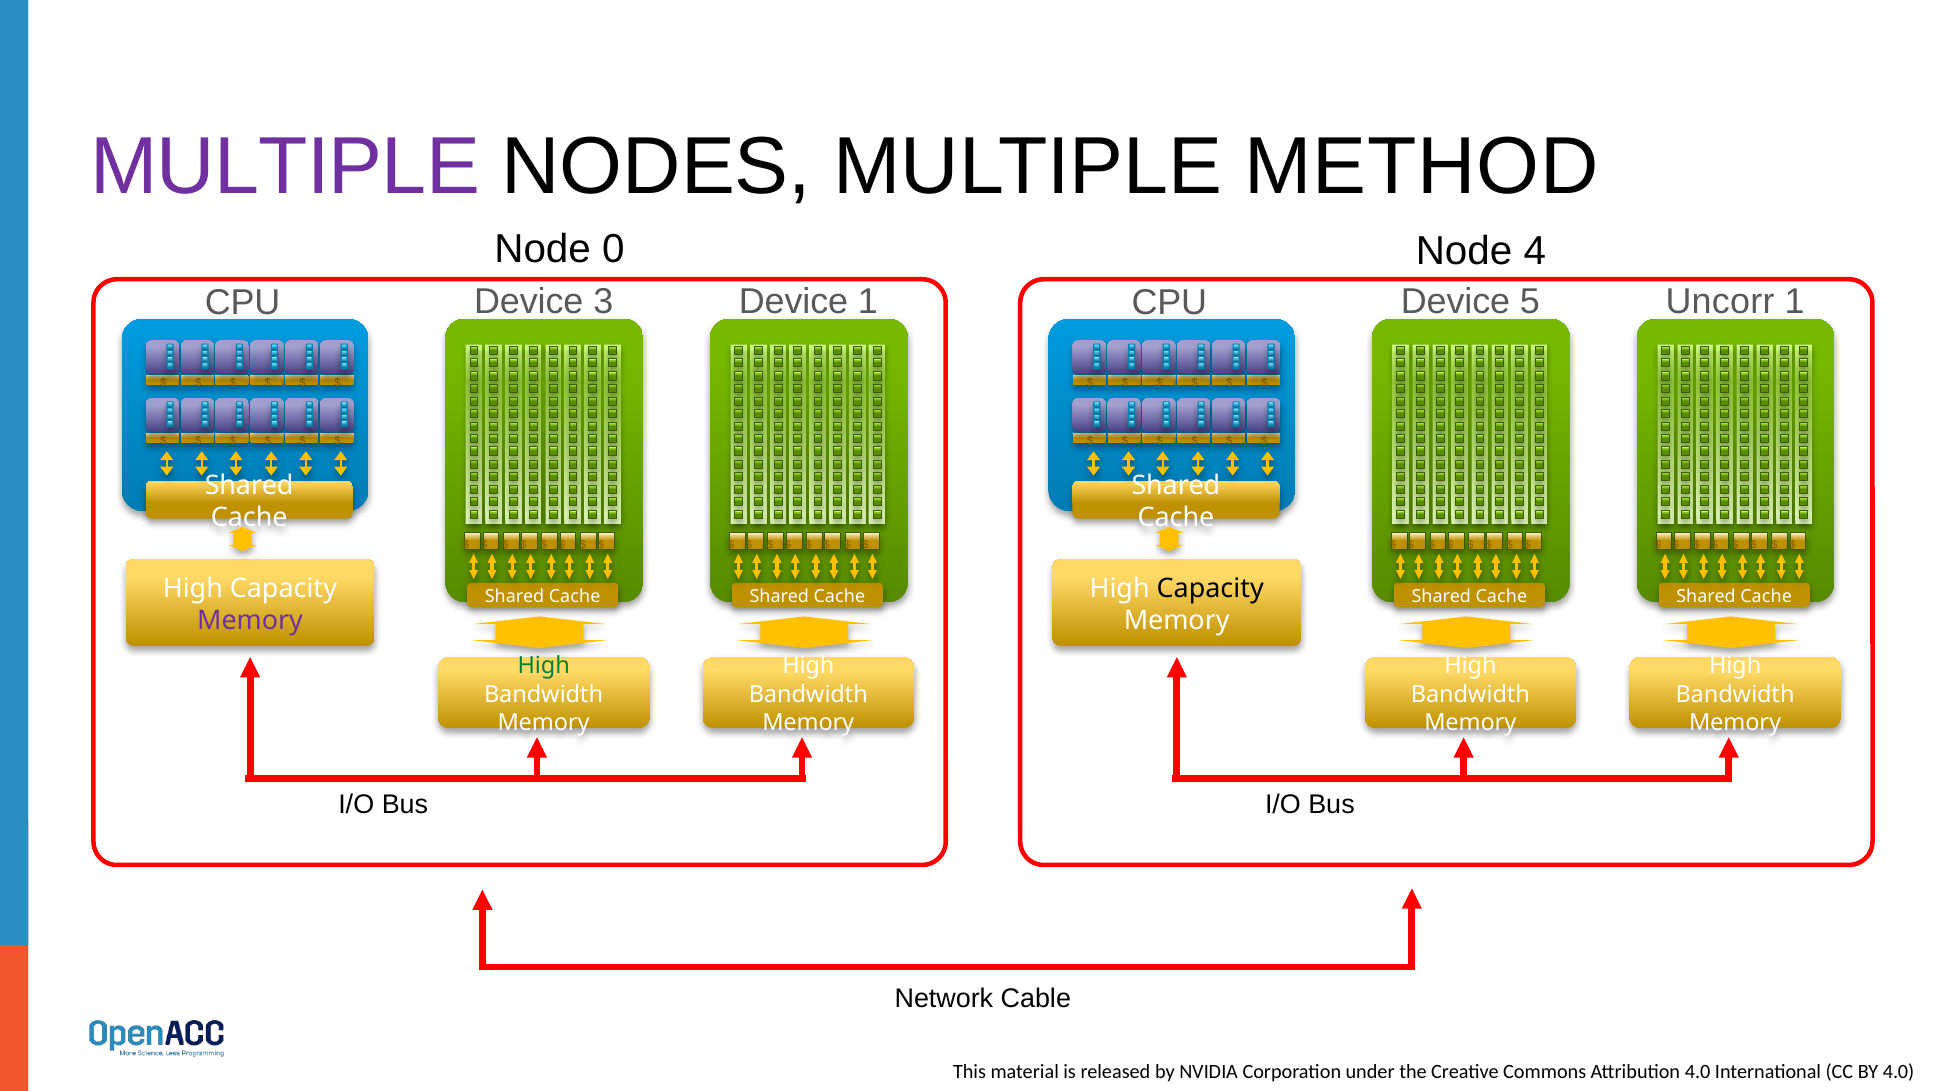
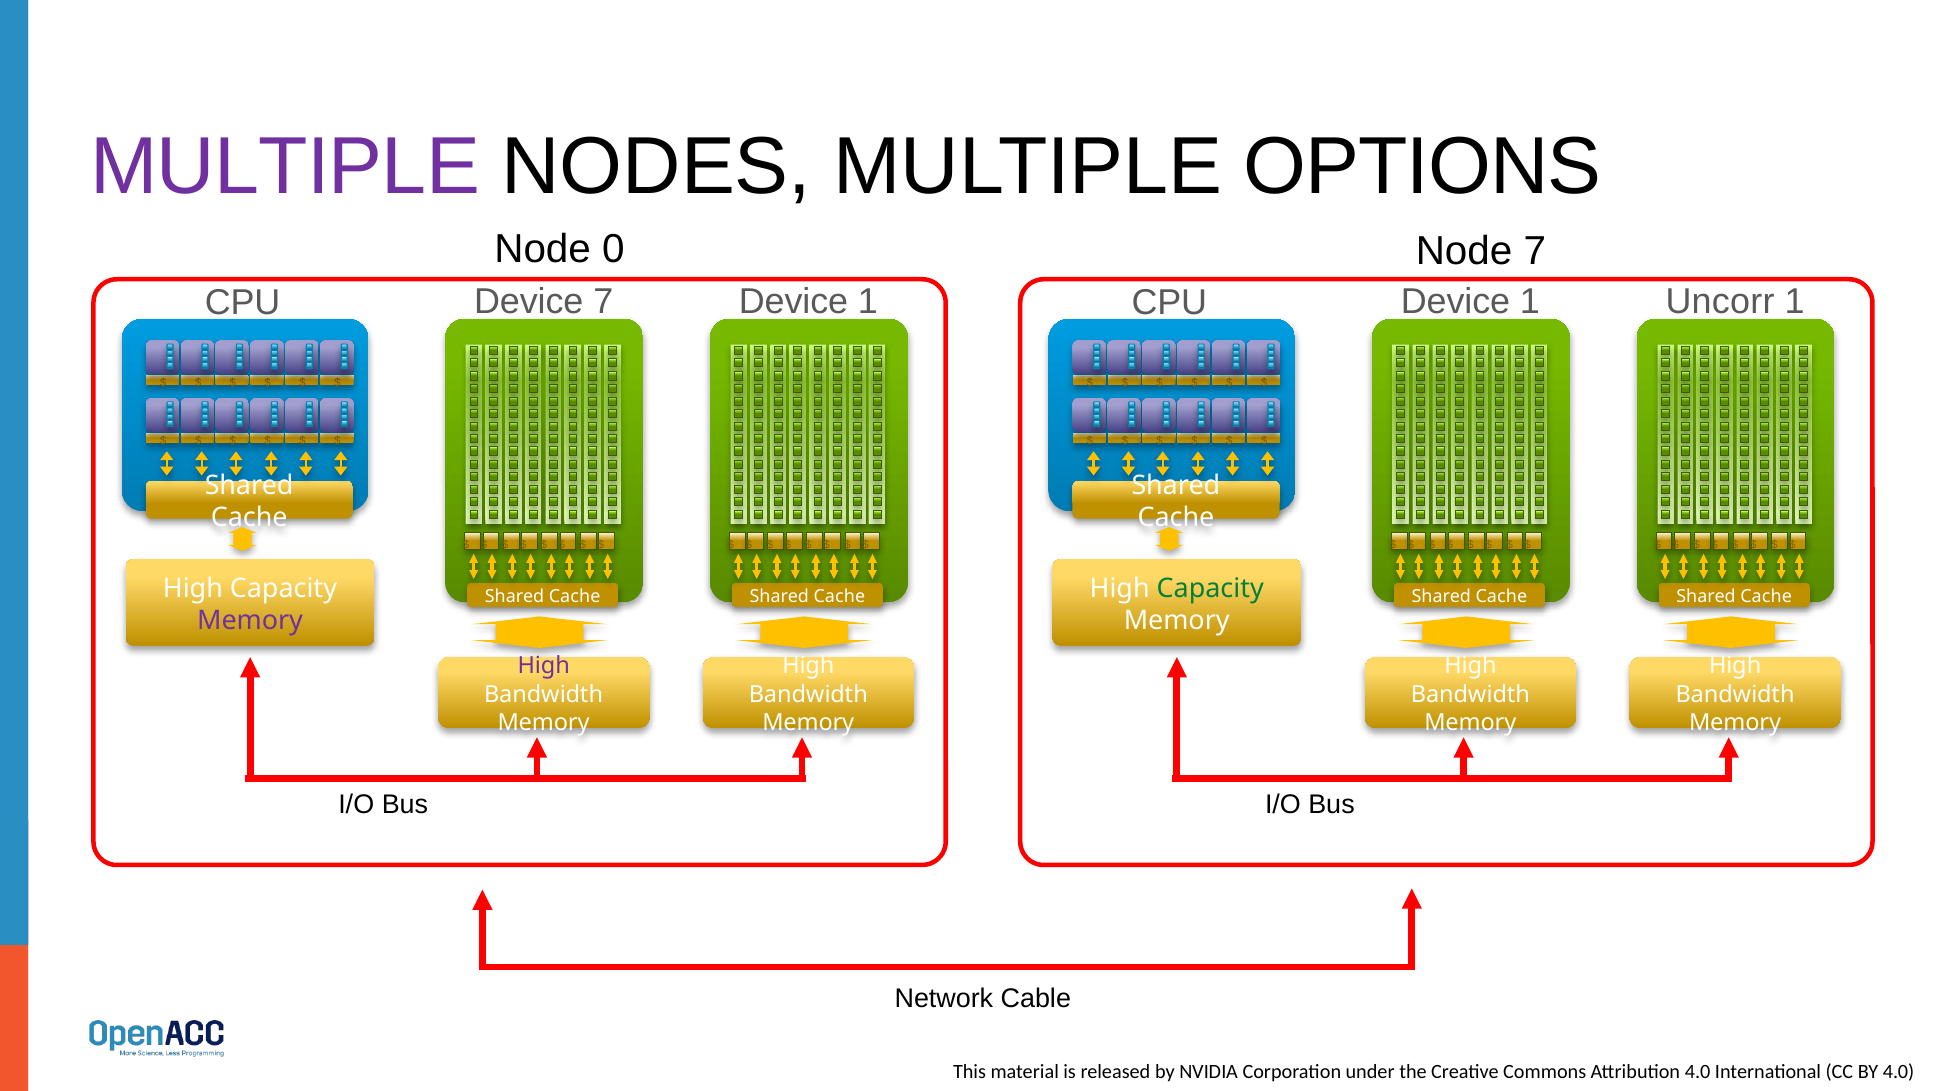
METHOD: METHOD -> OPTIONS
Node 4: 4 -> 7
Device 3: 3 -> 7
5 at (1530, 302): 5 -> 1
Capacity at (1210, 588) colour: black -> green
High at (544, 666) colour: green -> purple
